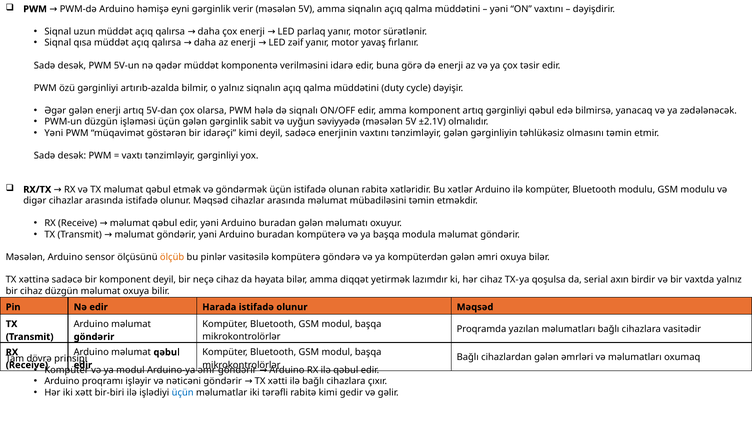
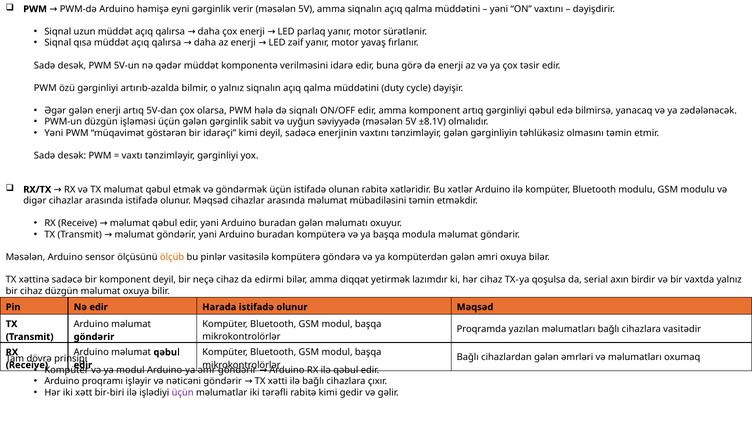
±2.1V: ±2.1V -> ±8.1V
həyata: həyata -> edirmi
üçün at (183, 393) colour: blue -> purple
